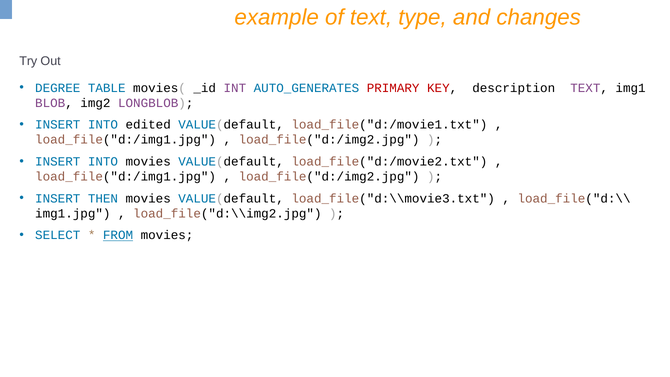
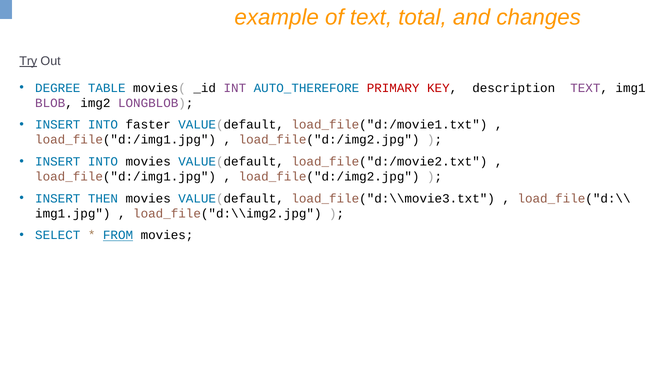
type: type -> total
Try underline: none -> present
AUTO_GENERATES: AUTO_GENERATES -> AUTO_THEREFORE
edited: edited -> faster
